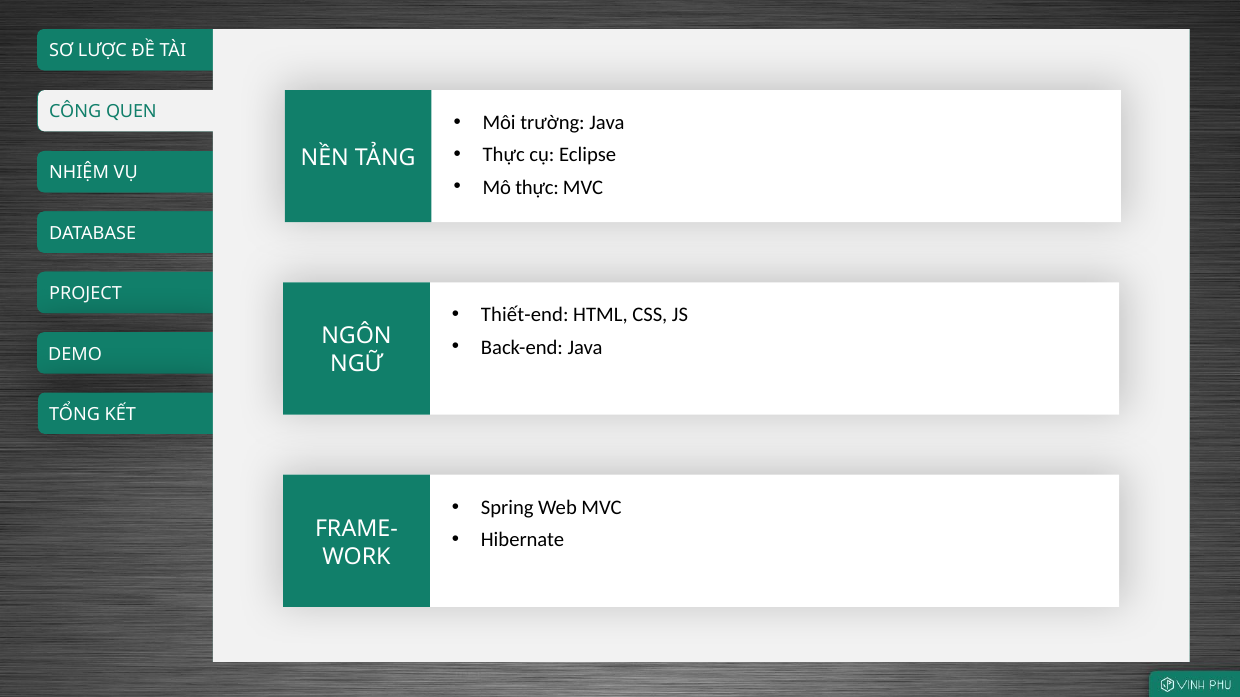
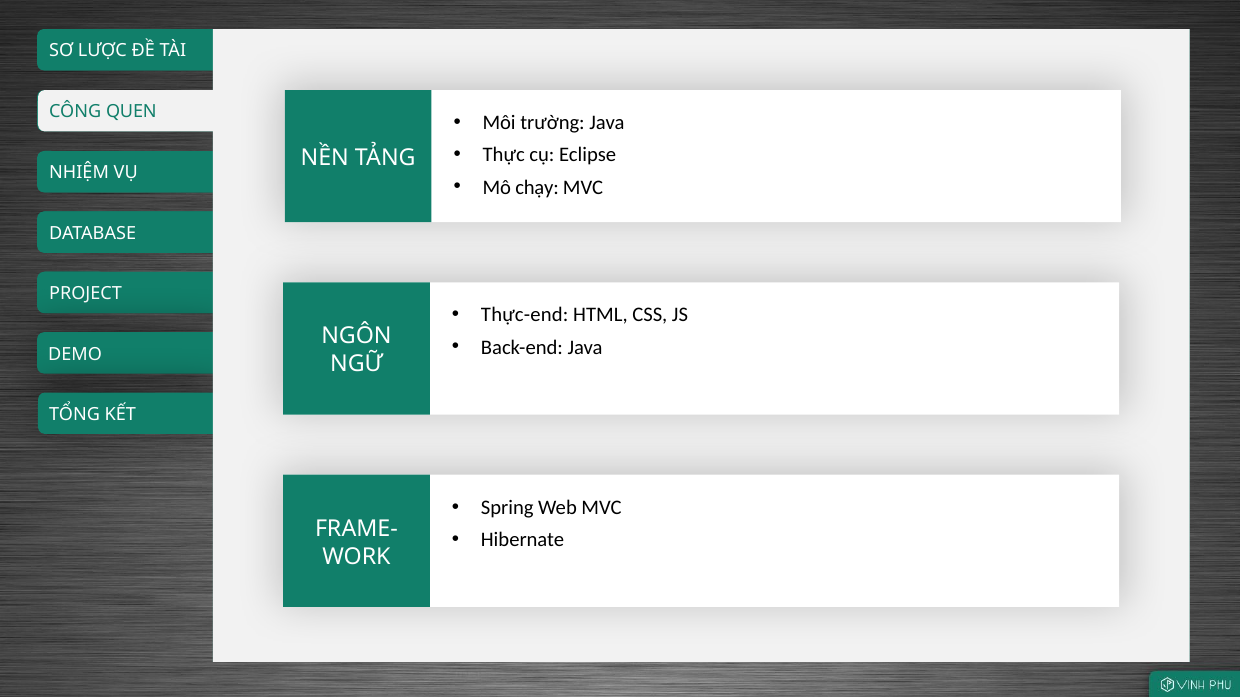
Mô thực: thực -> chạy
Thiết-end: Thiết-end -> Thực-end
